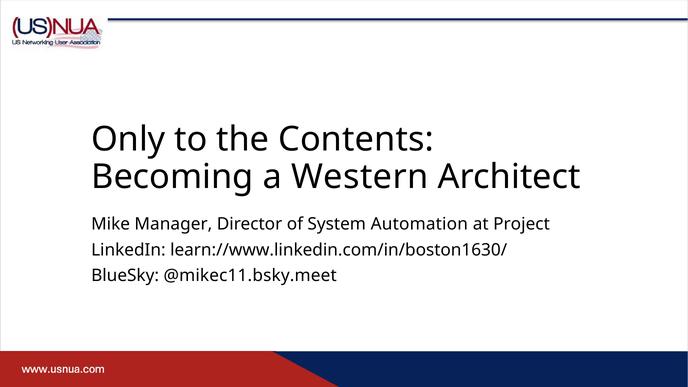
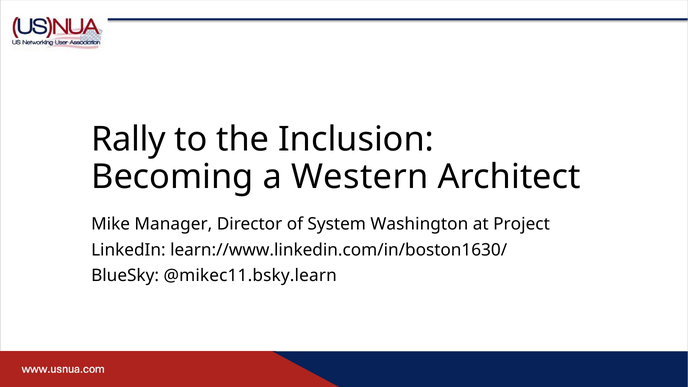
Only: Only -> Rally
Contents: Contents -> Inclusion
Automation: Automation -> Washington
@mikec11.bsky.meet: @mikec11.bsky.meet -> @mikec11.bsky.learn
